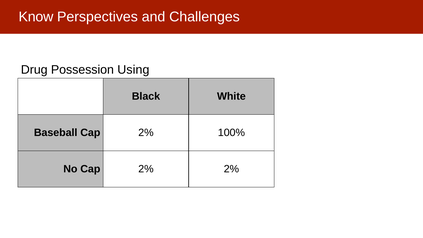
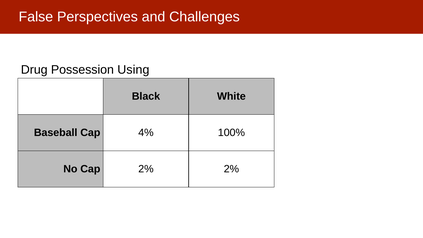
Know: Know -> False
Baseball Cap 2%: 2% -> 4%
